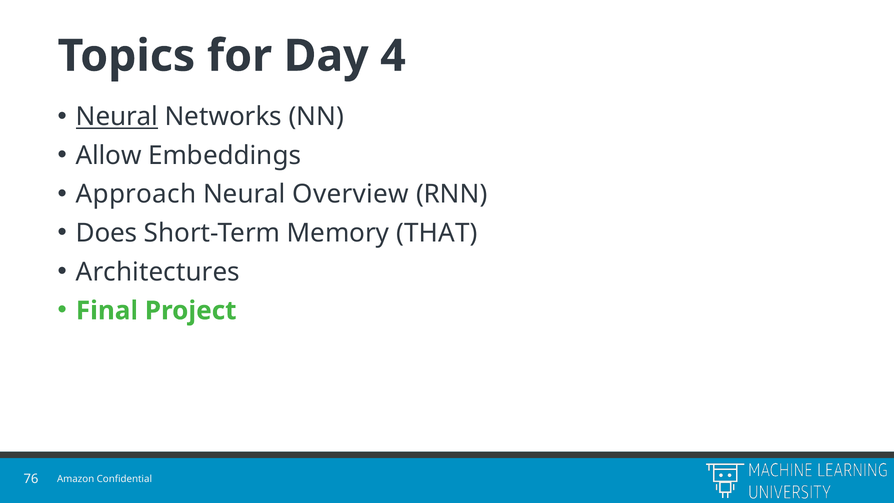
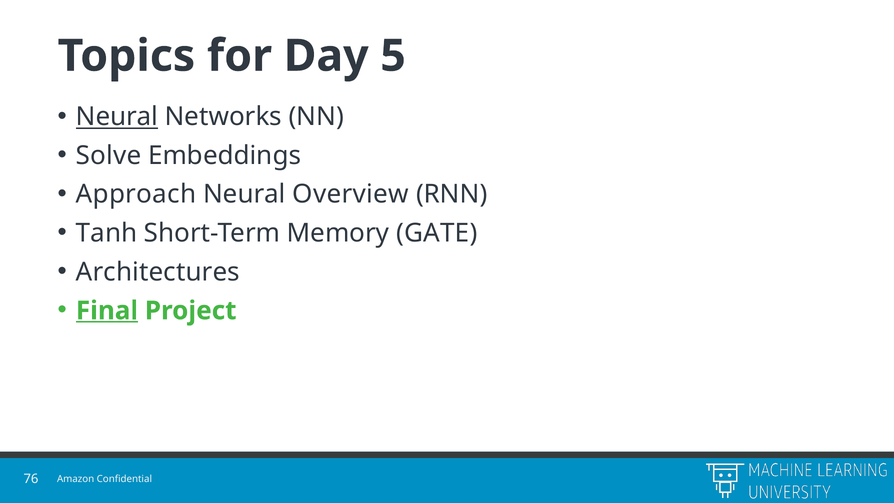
4: 4 -> 5
Allow: Allow -> Solve
Does: Does -> Tanh
THAT: THAT -> GATE
Final underline: none -> present
